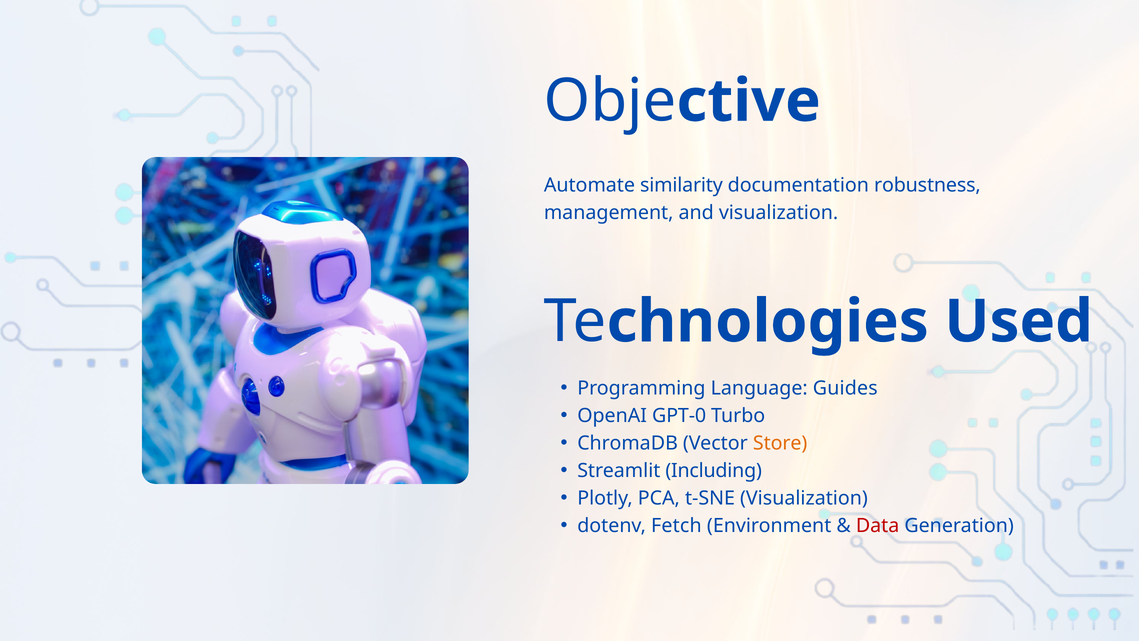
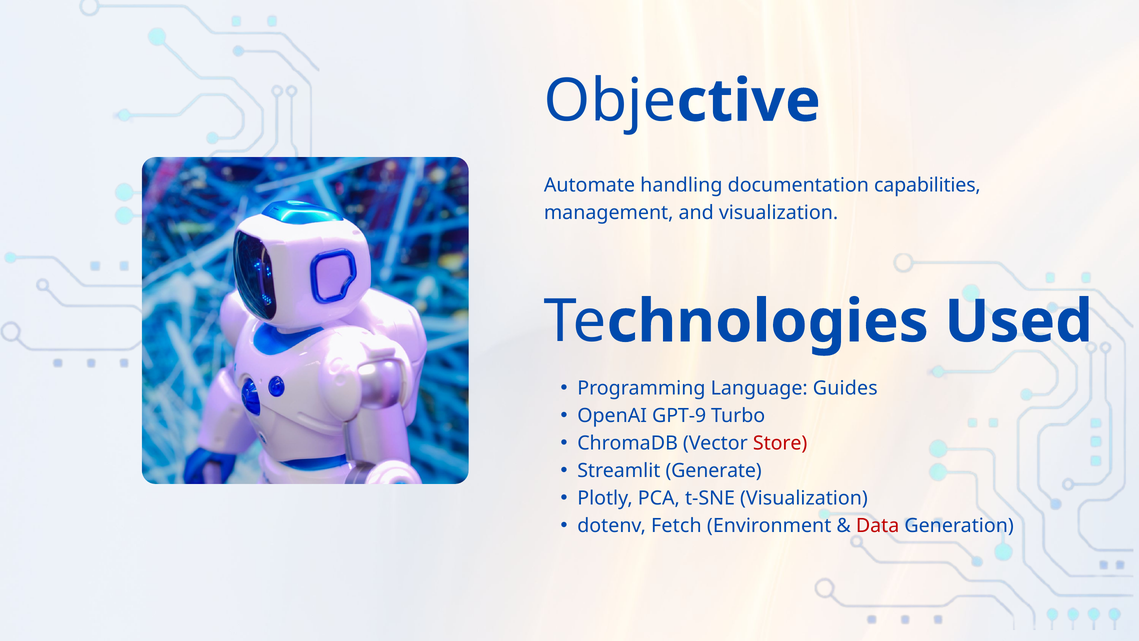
similarity: similarity -> handling
robustness: robustness -> capabilities
GPT-0: GPT-0 -> GPT-9
Store colour: orange -> red
Including: Including -> Generate
